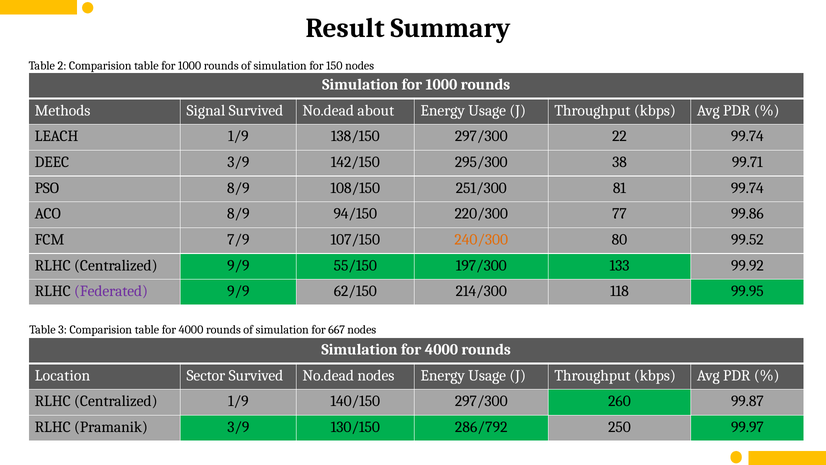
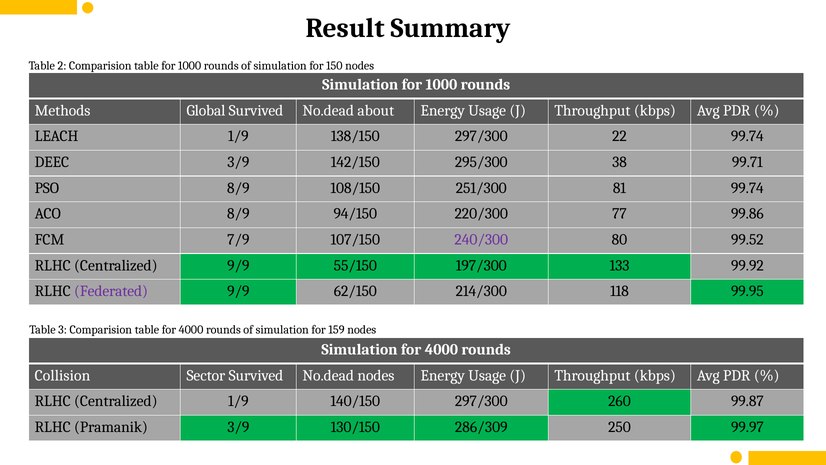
Signal: Signal -> Global
240/300 colour: orange -> purple
667: 667 -> 159
Location: Location -> Collision
286/792: 286/792 -> 286/309
